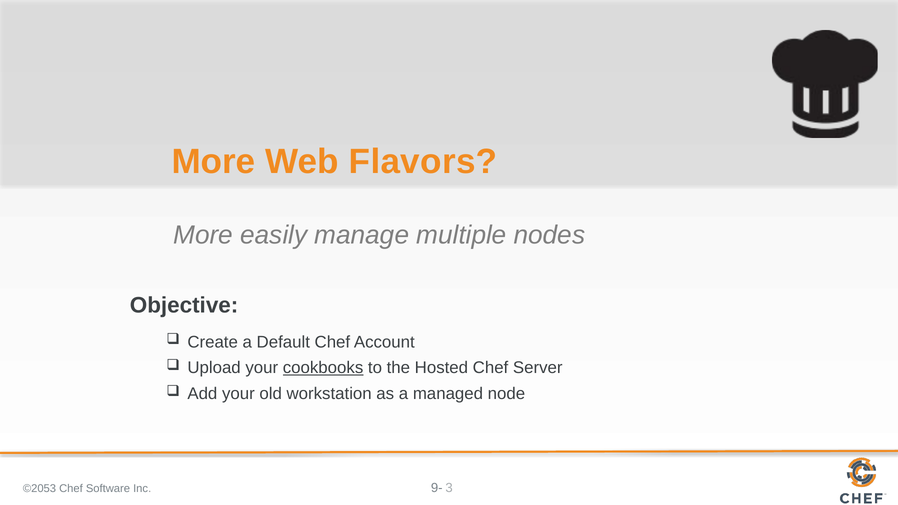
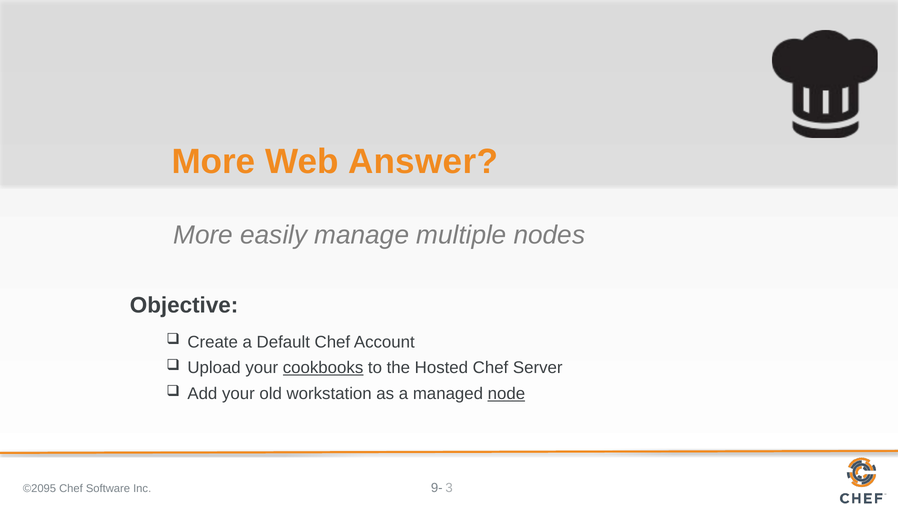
Flavors: Flavors -> Answer
node underline: none -> present
©2053: ©2053 -> ©2095
